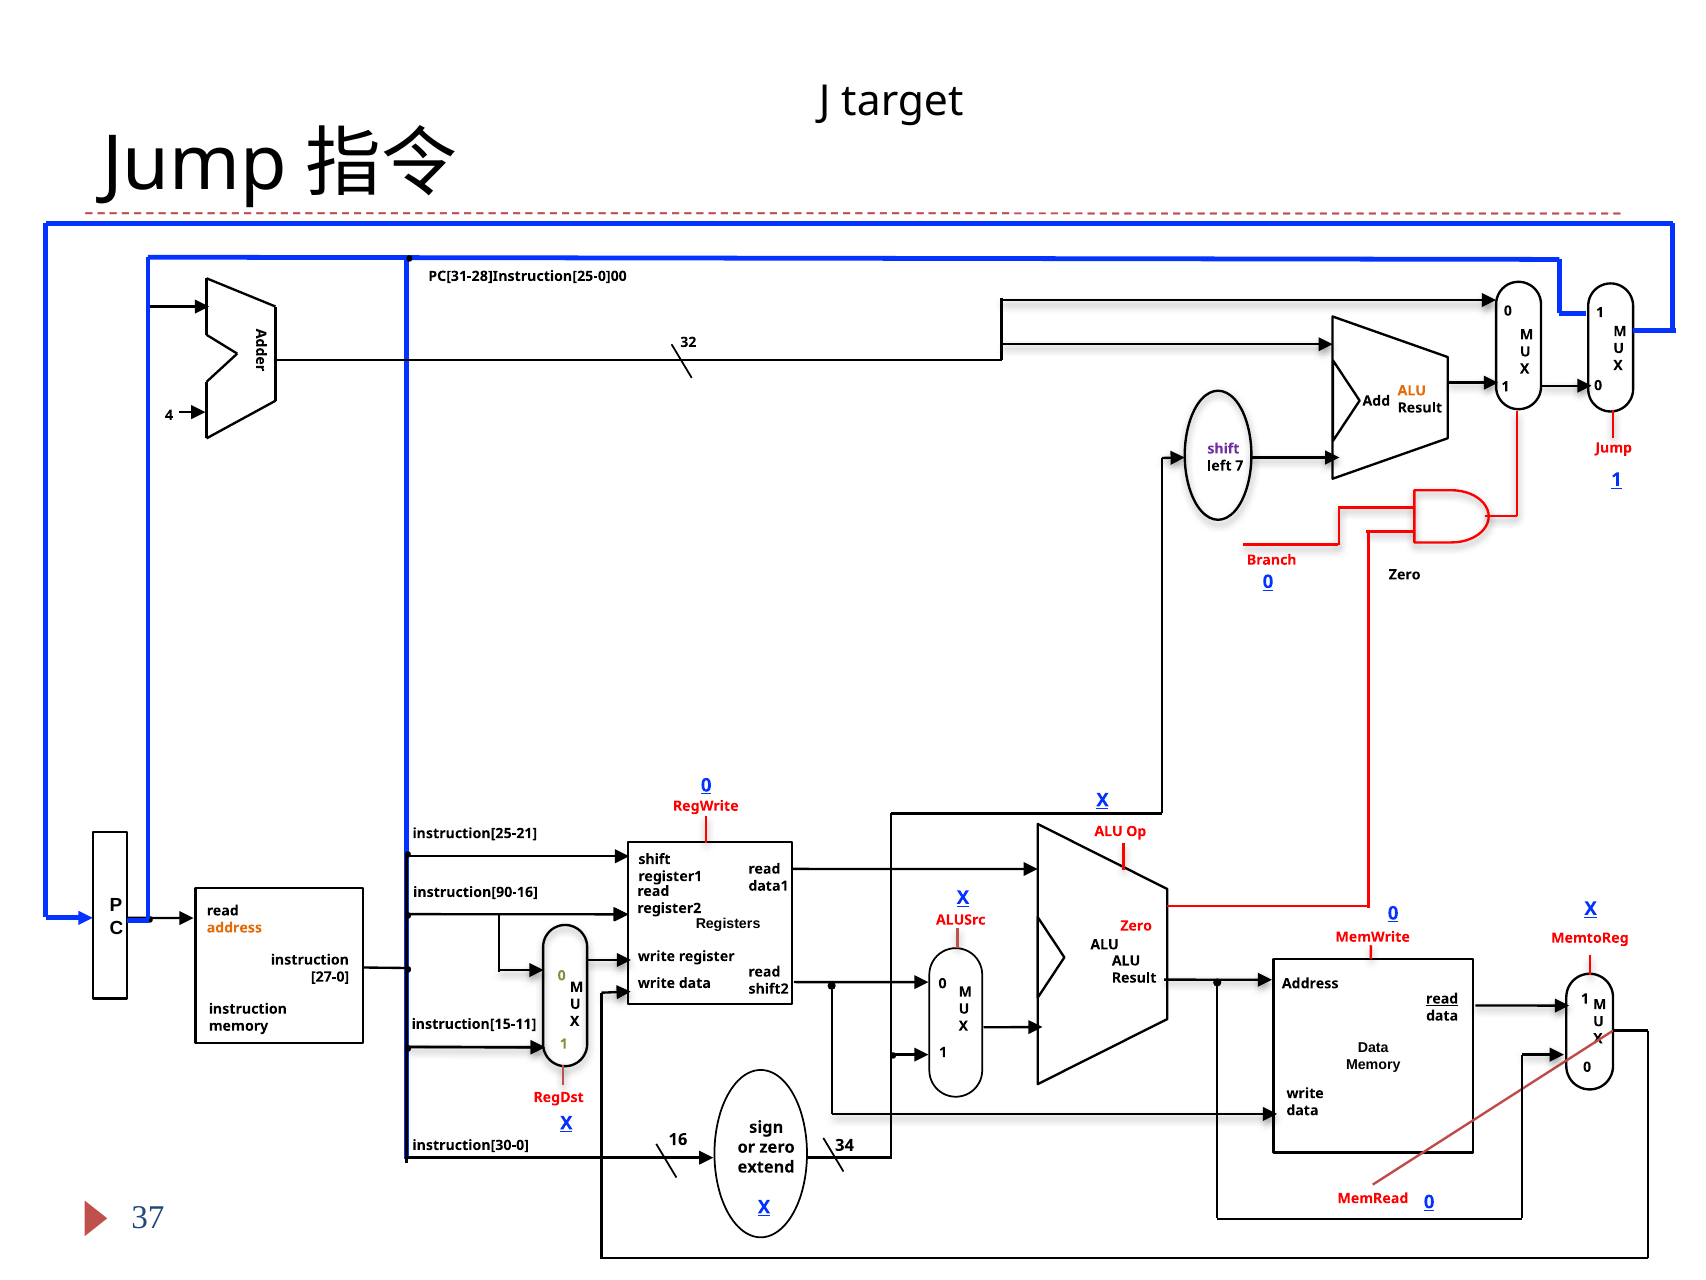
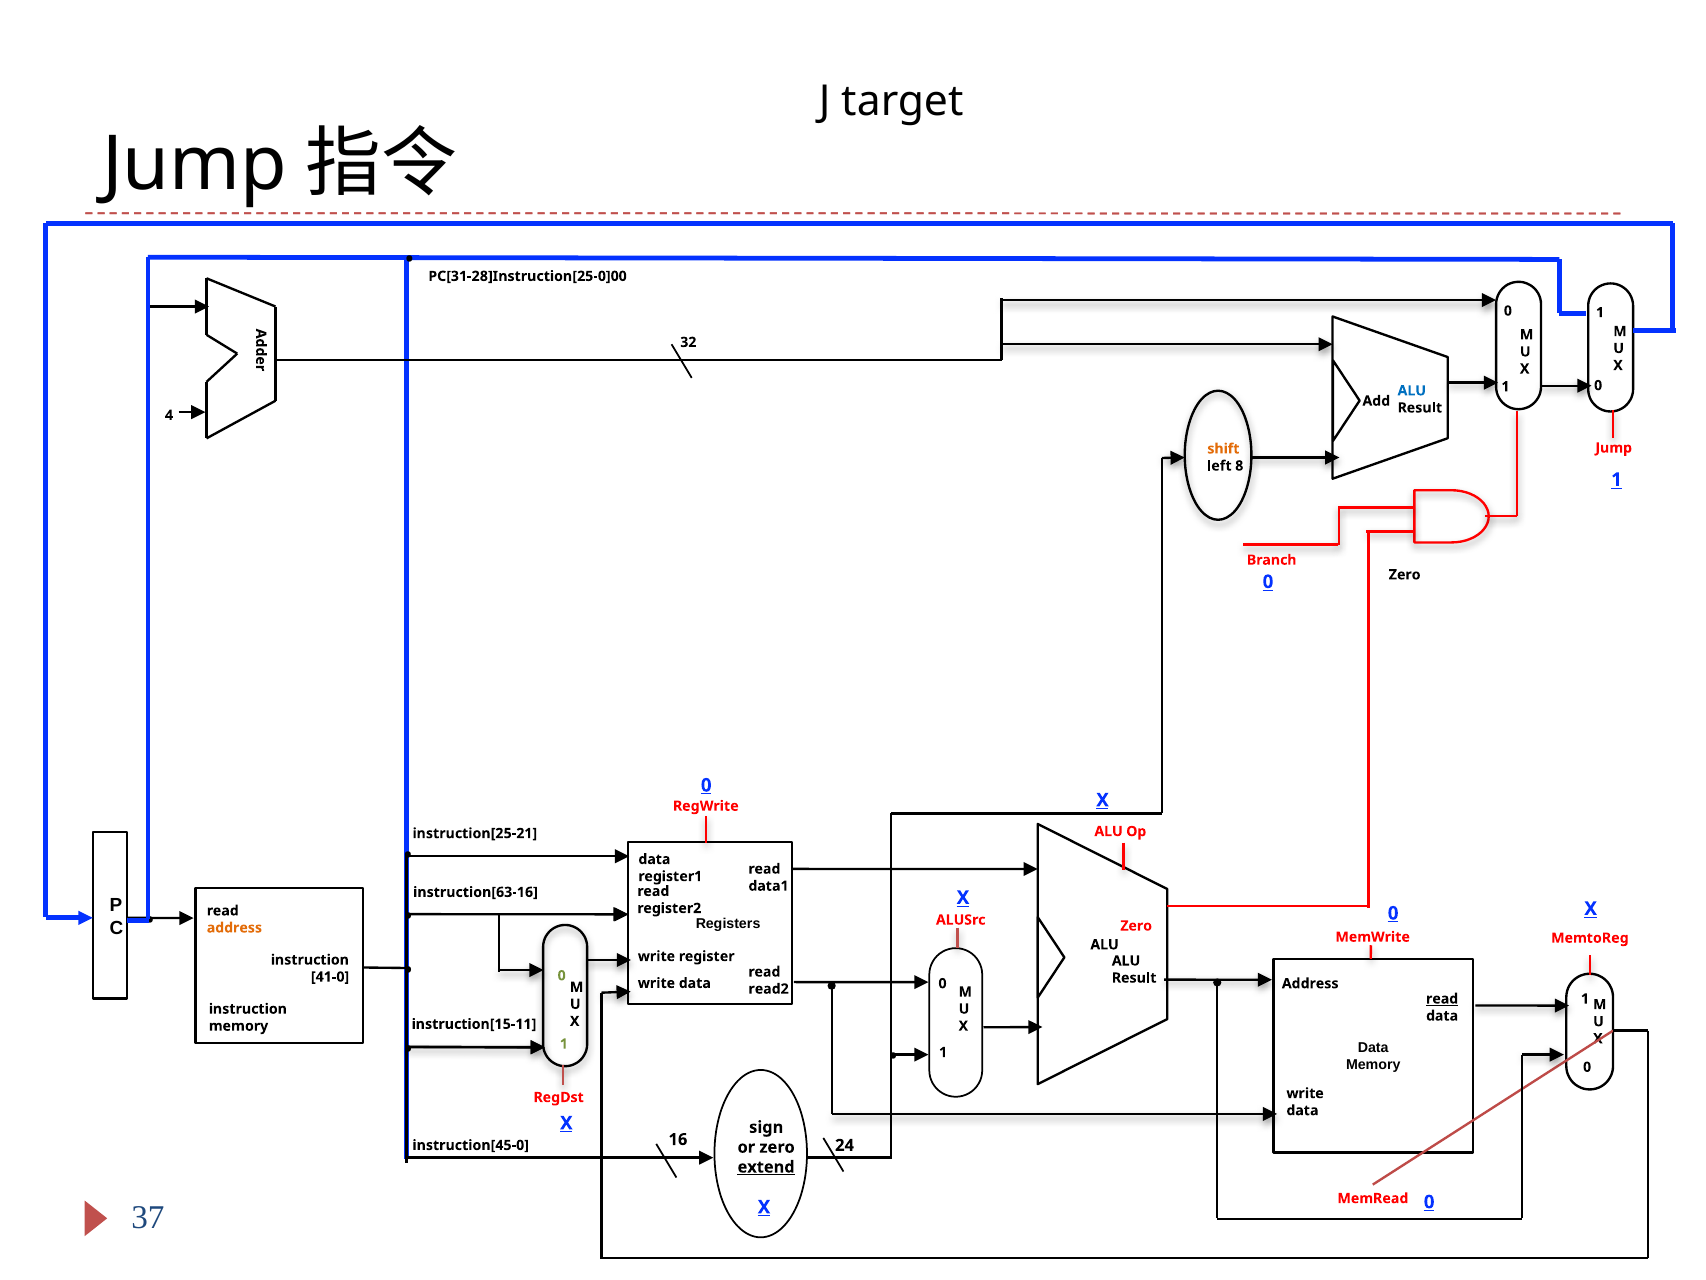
ALU at (1412, 391) colour: orange -> blue
shift at (1223, 449) colour: purple -> orange
7: 7 -> 8
shift at (654, 859): shift -> data
instruction[90-16: instruction[90-16 -> instruction[63-16
27-0: 27-0 -> 41-0
shift2: shift2 -> read2
34: 34 -> 24
instruction[30-0: instruction[30-0 -> instruction[45-0
extend underline: none -> present
